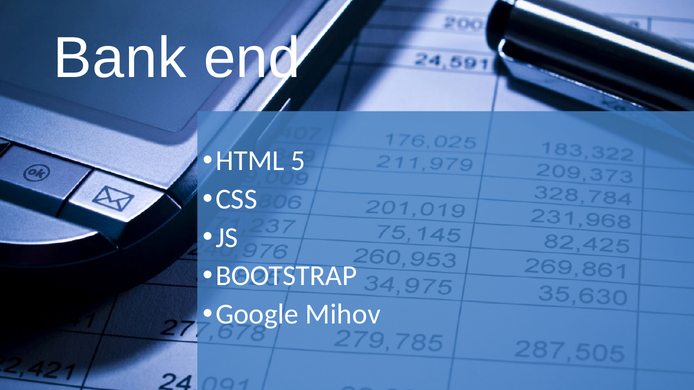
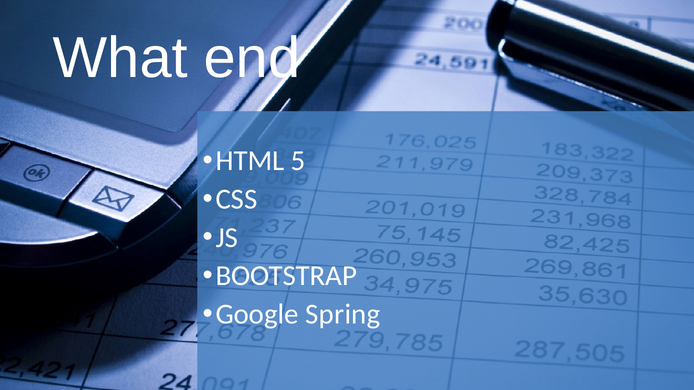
Bank: Bank -> What
Mihov: Mihov -> Spring
